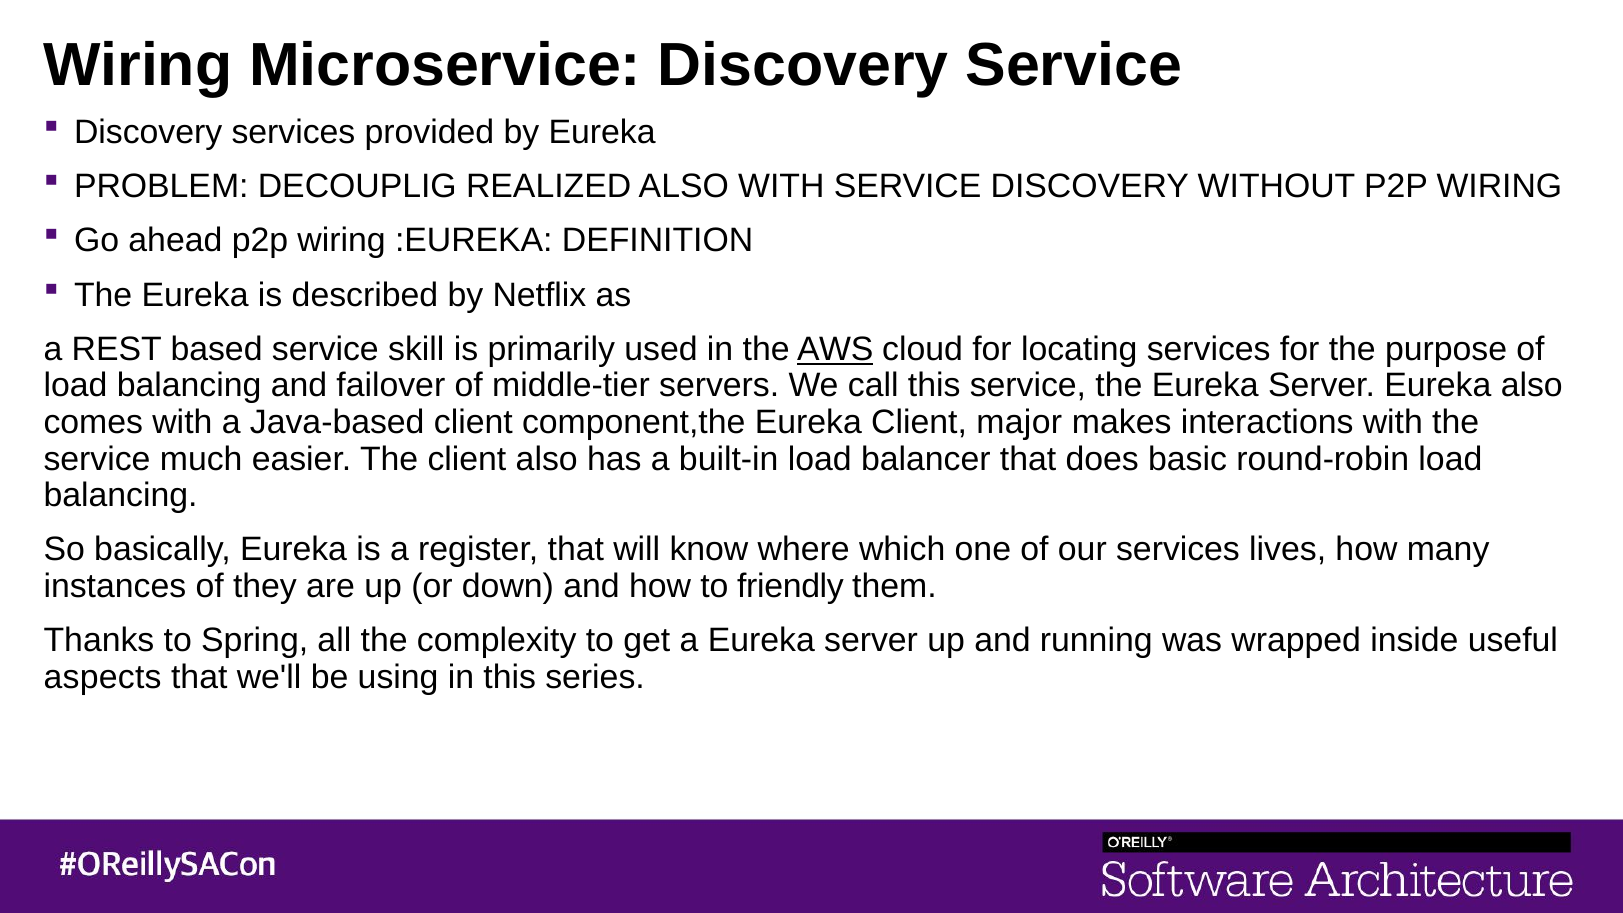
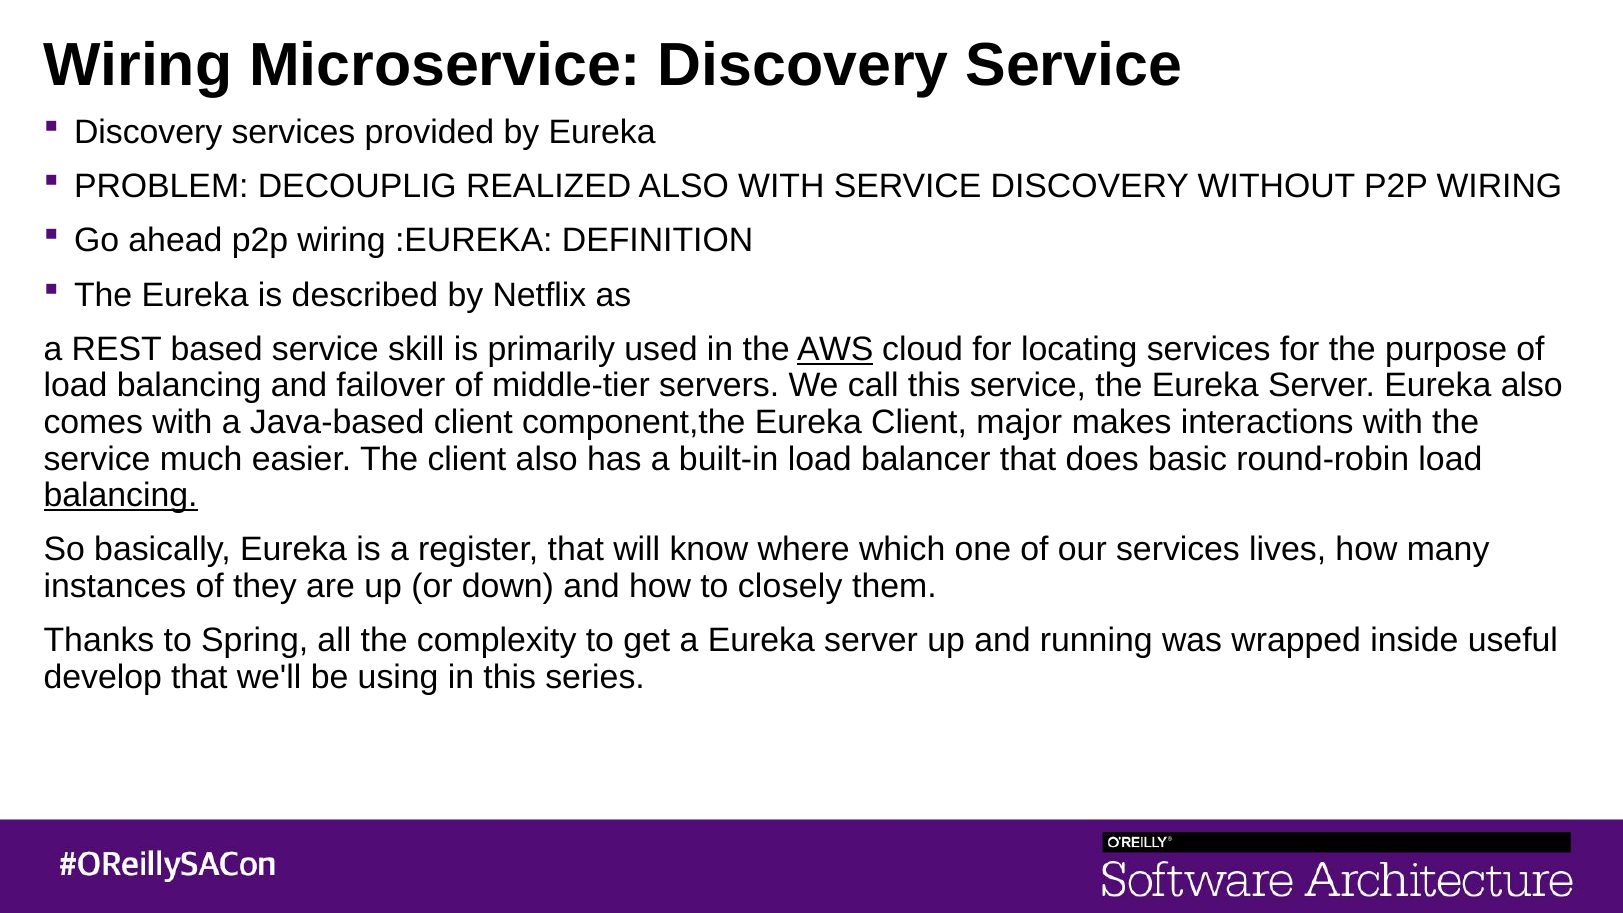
balancing at (121, 495) underline: none -> present
friendly: friendly -> closely
aspects: aspects -> develop
